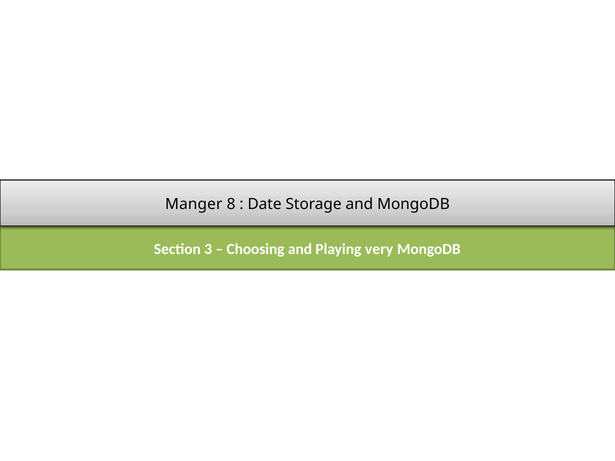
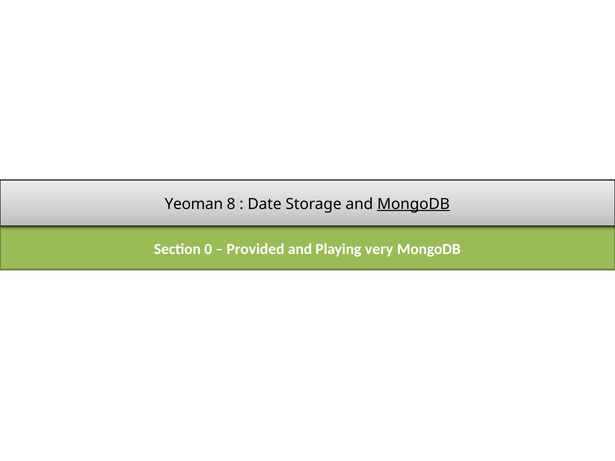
Manger: Manger -> Yeoman
MongoDB at (413, 204) underline: none -> present
3: 3 -> 0
Choosing: Choosing -> Provided
